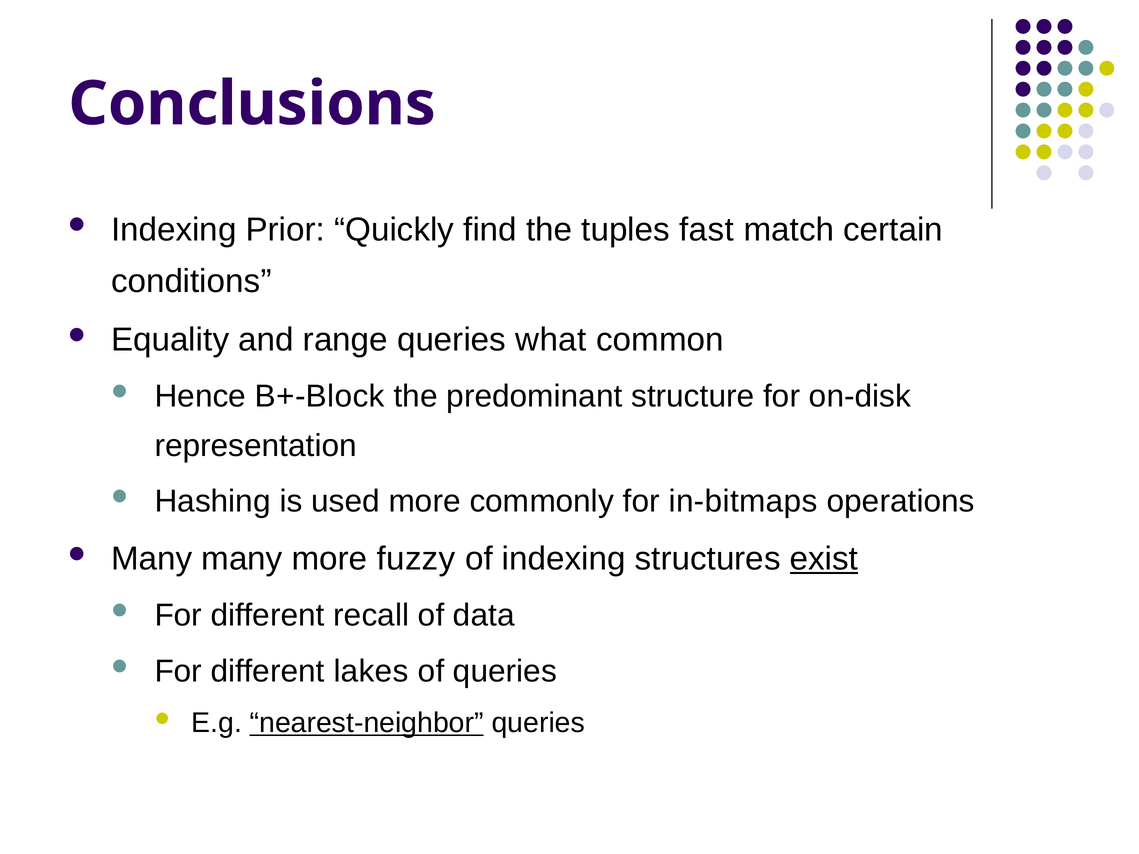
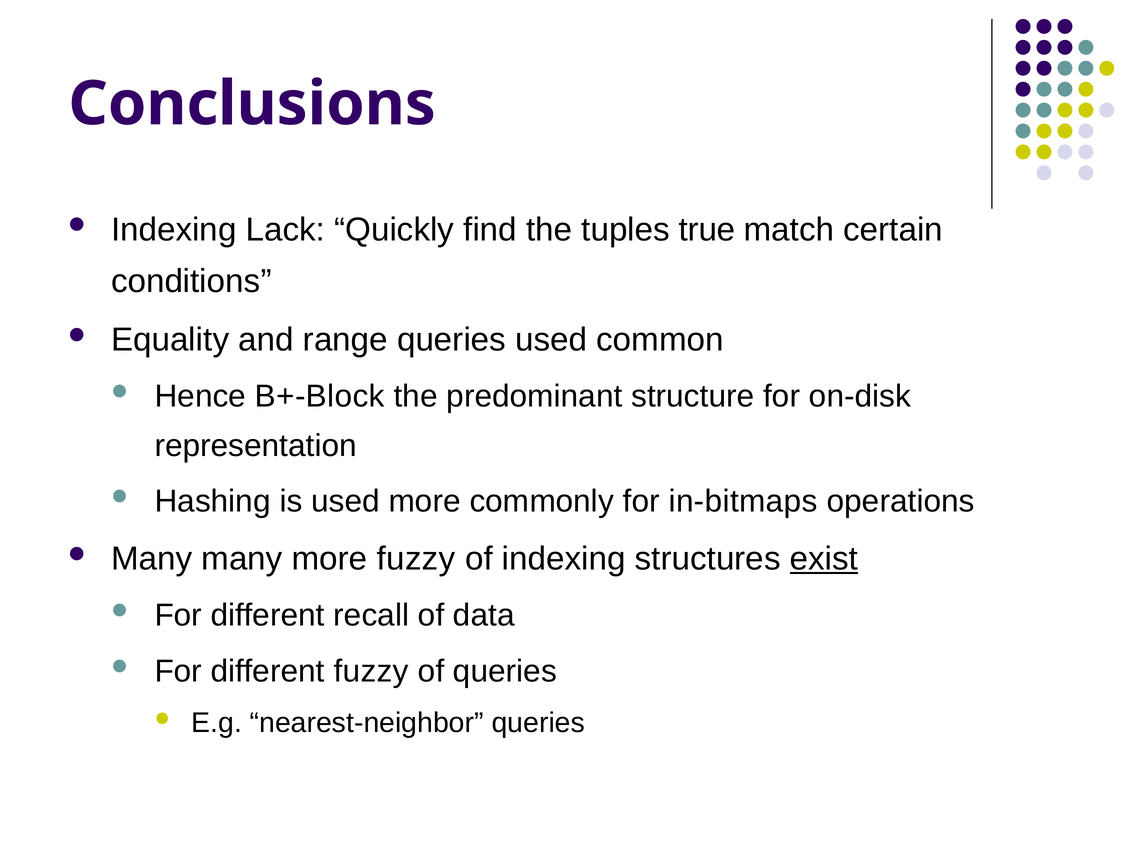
Prior: Prior -> Lack
fast: fast -> true
queries what: what -> used
different lakes: lakes -> fuzzy
nearest-neighbor underline: present -> none
